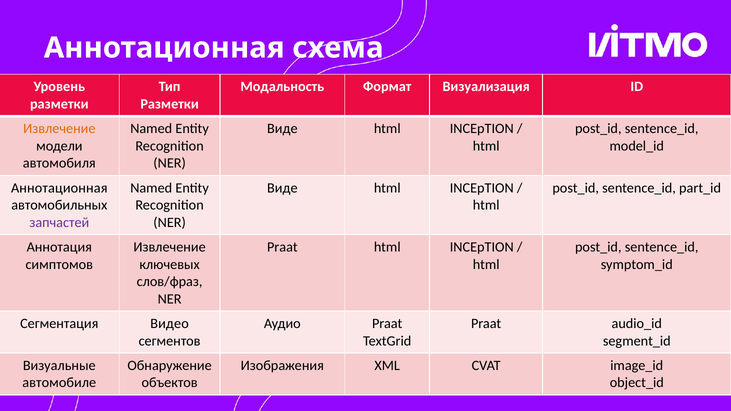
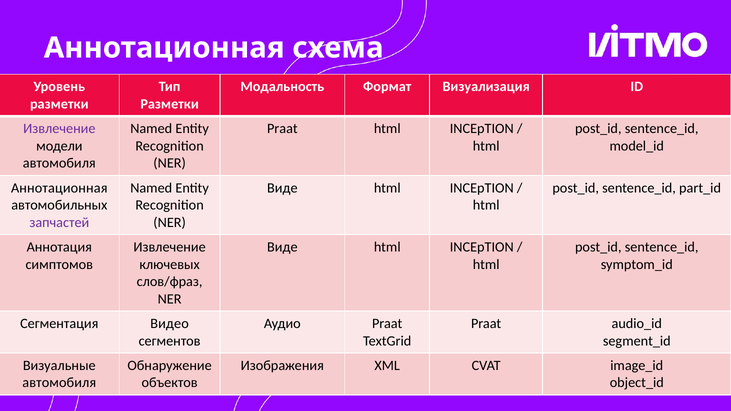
Извлечение at (59, 129) colour: orange -> purple
Виде at (282, 129): Виде -> Praat
Praat at (282, 247): Praat -> Виде
автомобиле at (59, 383): автомобиле -> автомобиля
